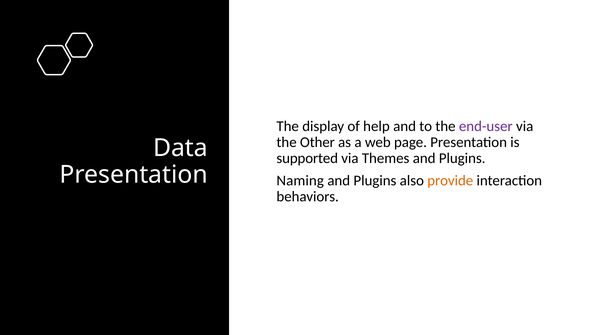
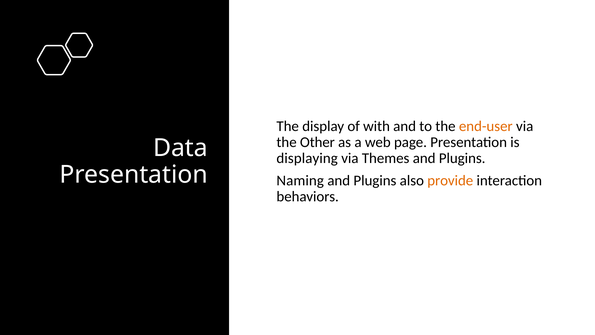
help: help -> with
end-user colour: purple -> orange
supported: supported -> displaying
